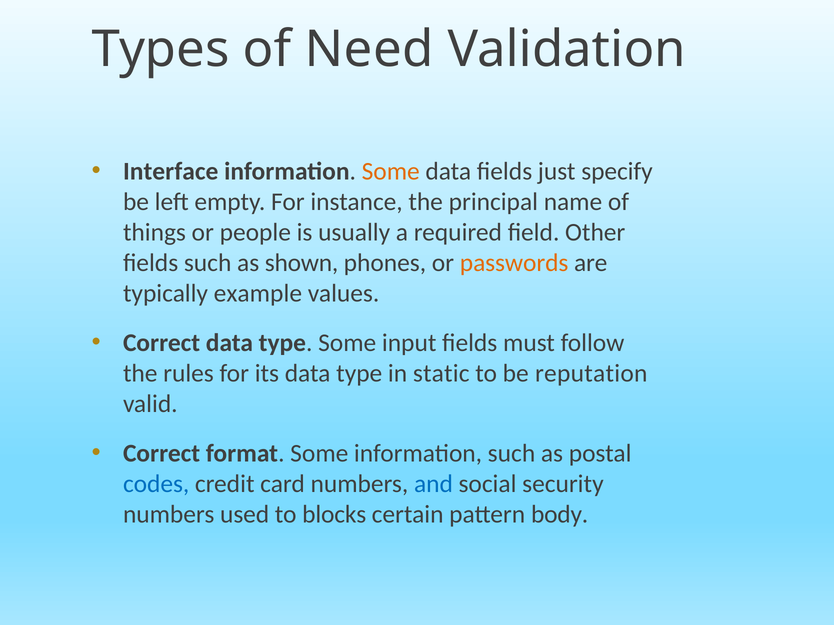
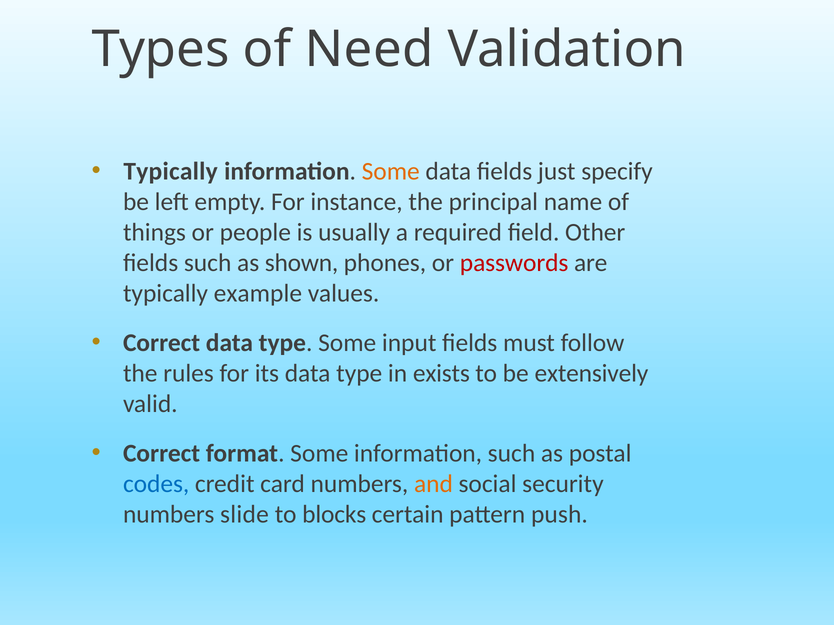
Interface at (171, 171): Interface -> Typically
passwords colour: orange -> red
static: static -> exists
reputation: reputation -> extensively
and colour: blue -> orange
used: used -> slide
body: body -> push
